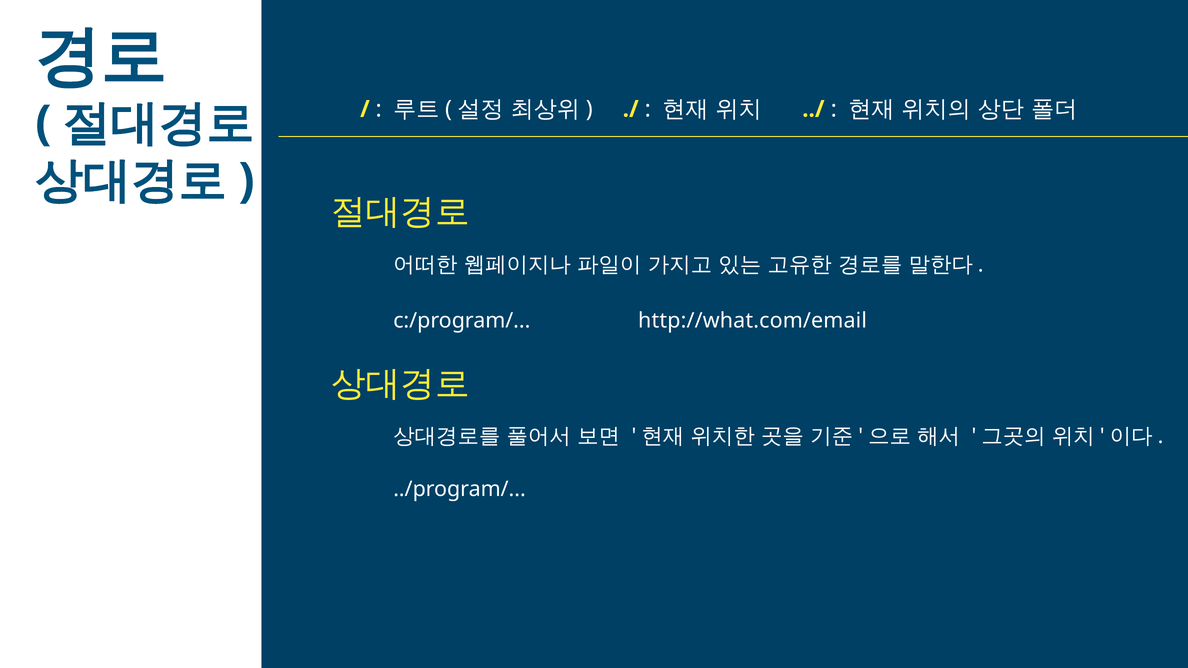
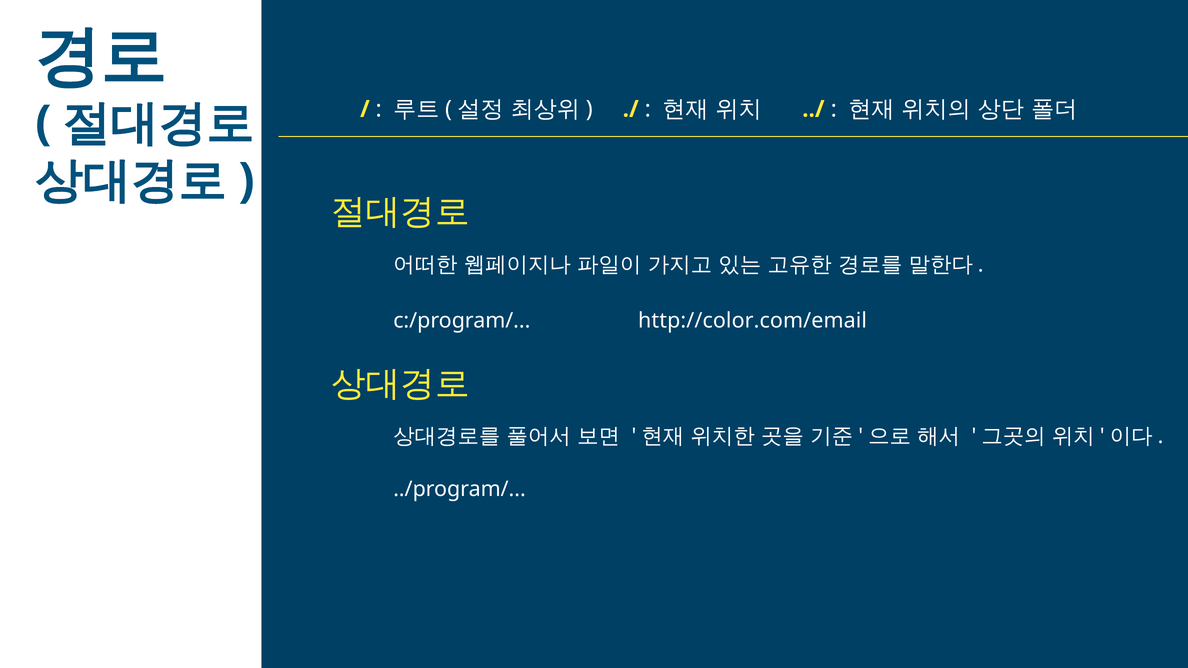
http://what.com/email: http://what.com/email -> http://color.com/email
